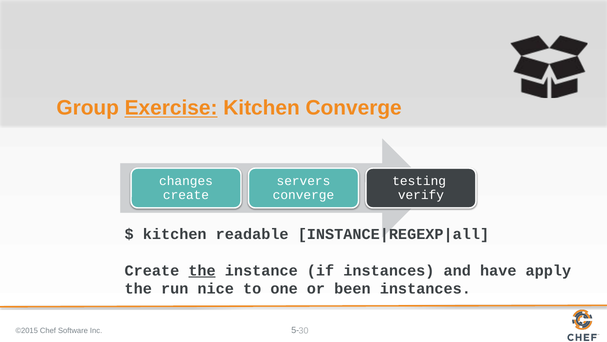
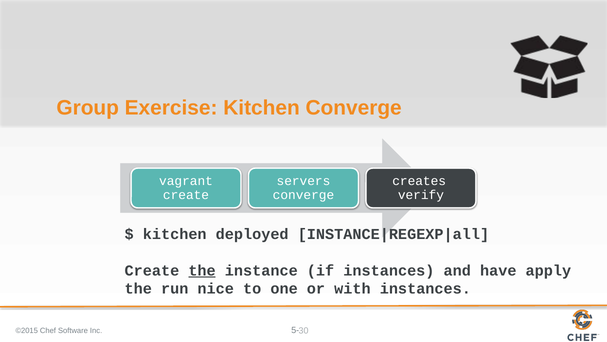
Exercise underline: present -> none
changes: changes -> vagrant
testing: testing -> creates
readable: readable -> deployed
been: been -> with
